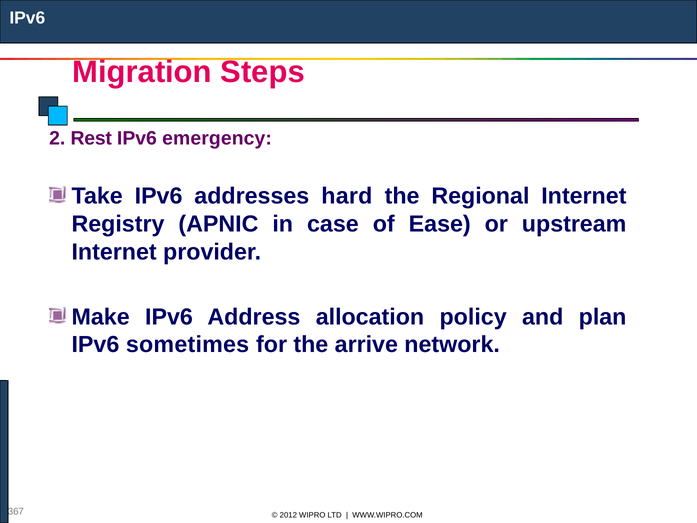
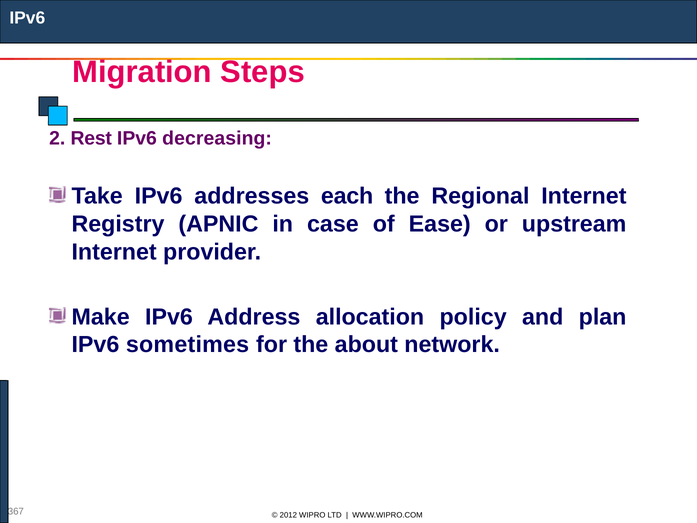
emergency: emergency -> decreasing
hard: hard -> each
arrive: arrive -> about
